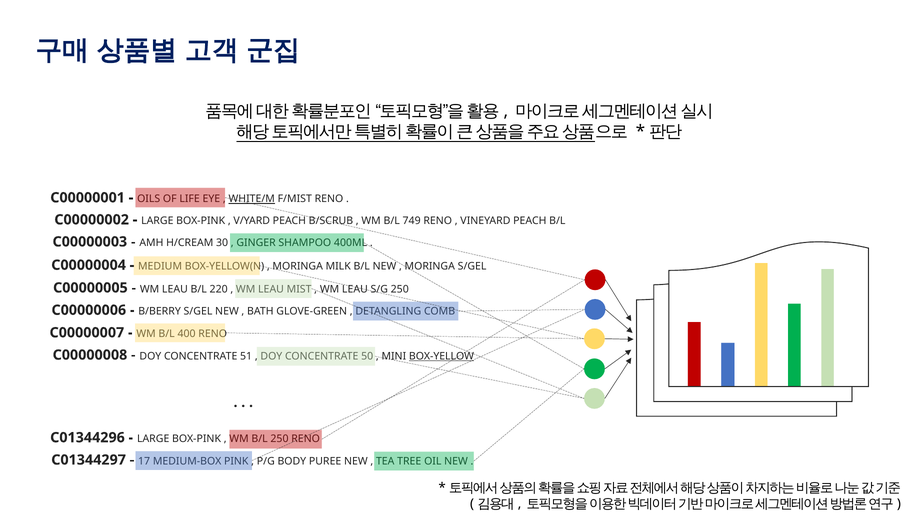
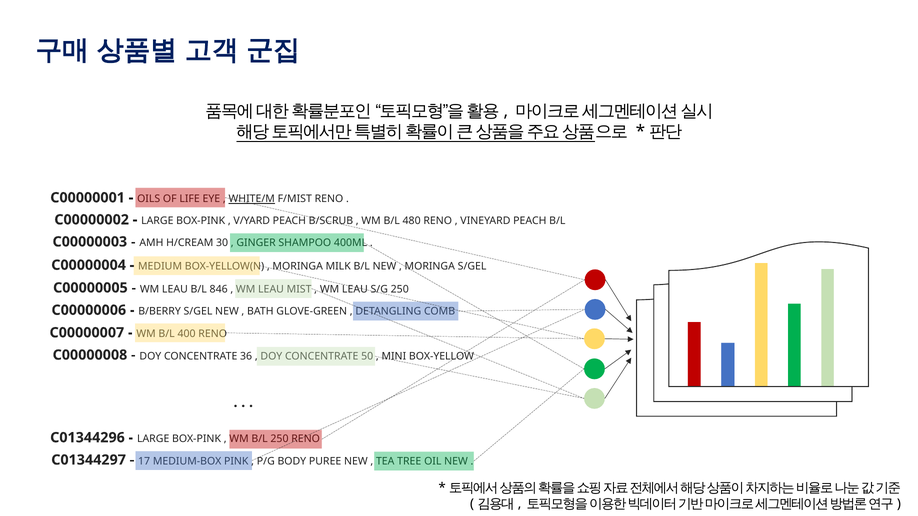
749: 749 -> 480
220: 220 -> 846
51: 51 -> 36
BOX-YELLOW underline: present -> none
